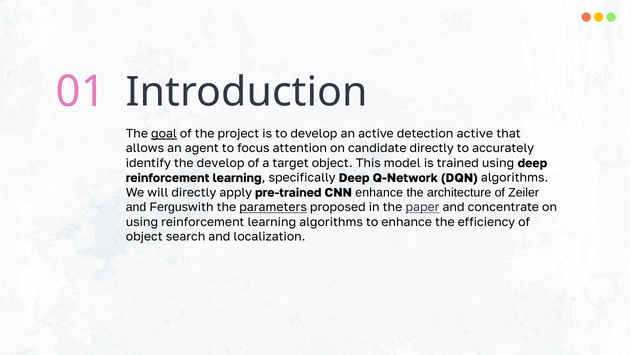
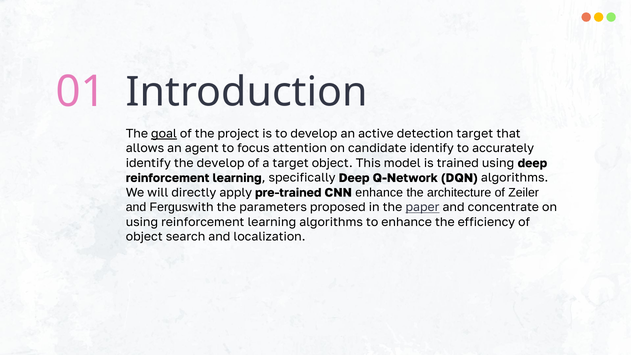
detection active: active -> target
candidate directly: directly -> identify
parameters underline: present -> none
